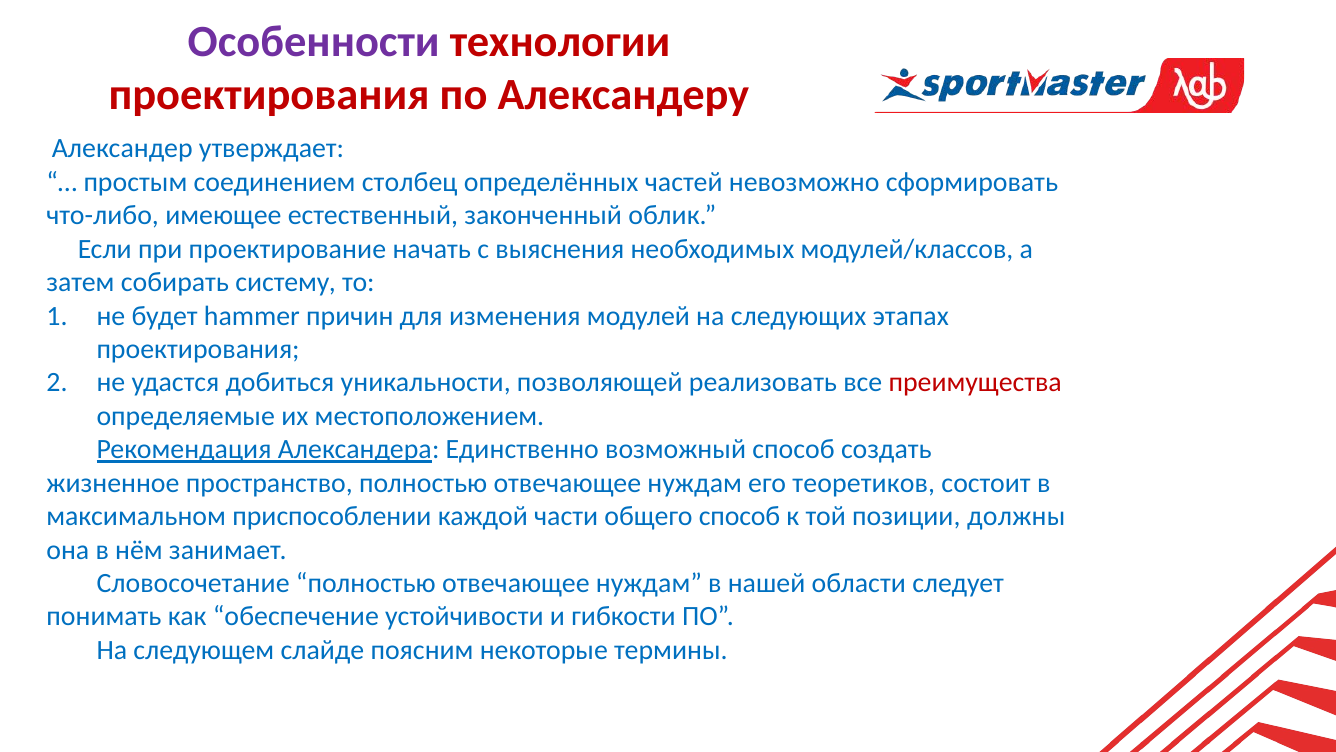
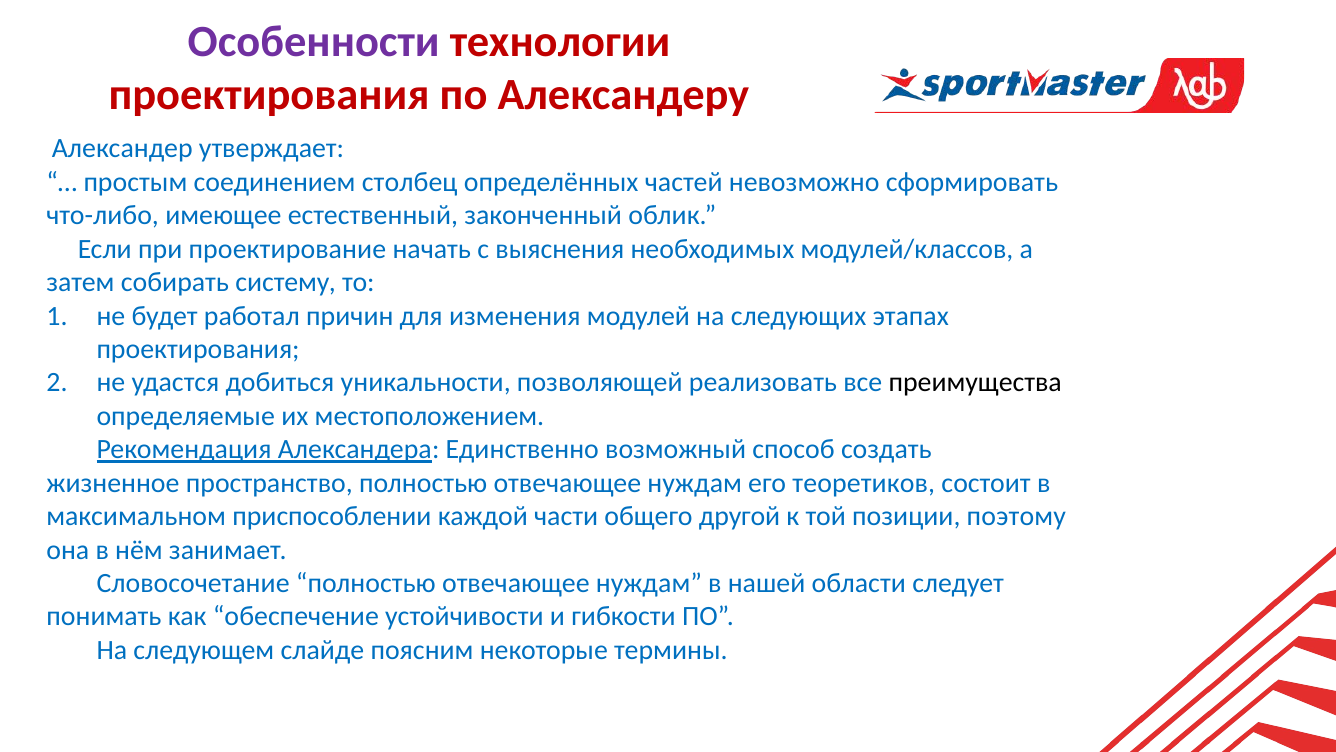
hammer: hammer -> работал
преимущества colour: red -> black
общего способ: способ -> другой
должны: должны -> поэтому
